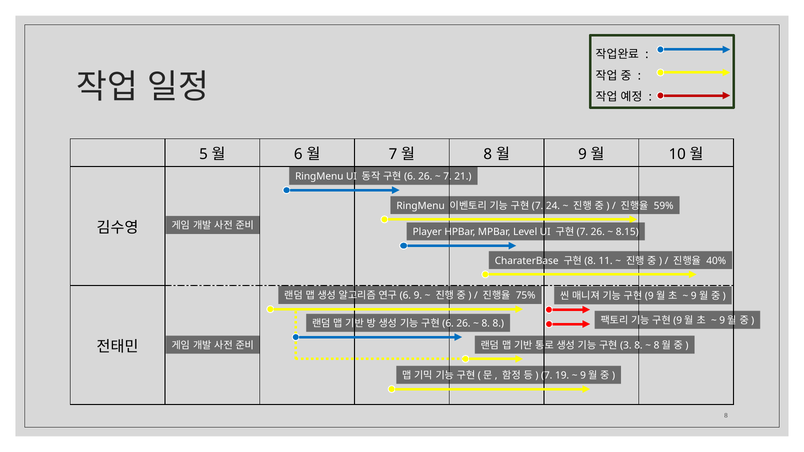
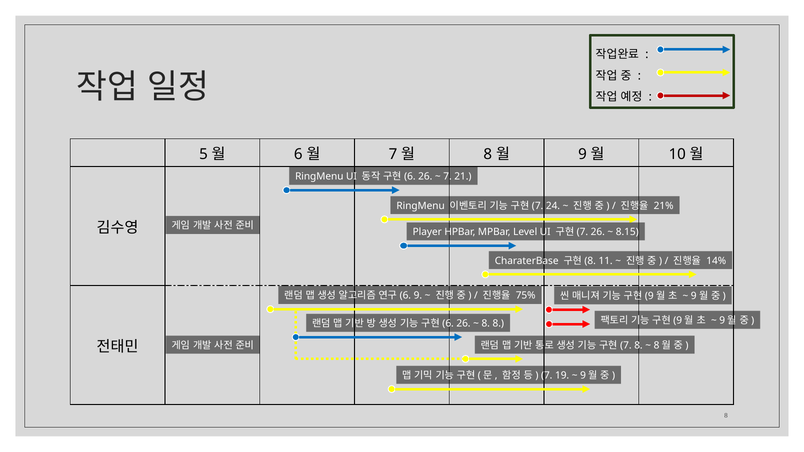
59%: 59% -> 21%
40%: 40% -> 14%
3 at (626, 346): 3 -> 7
